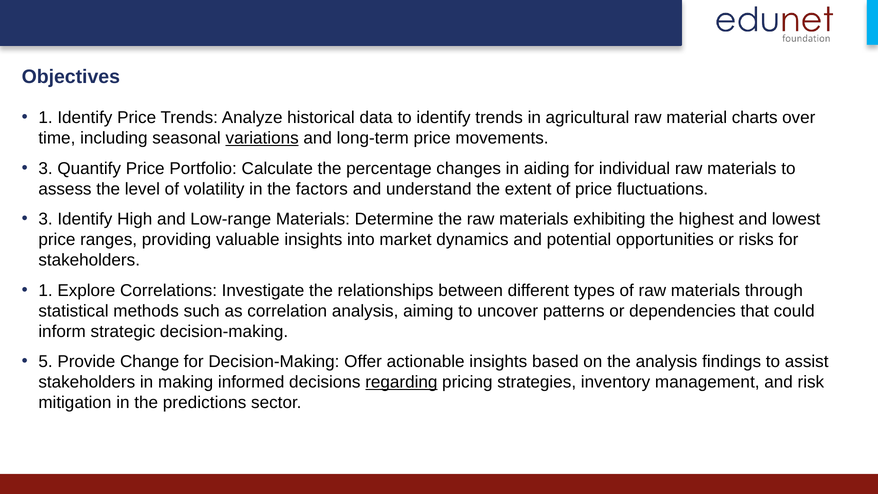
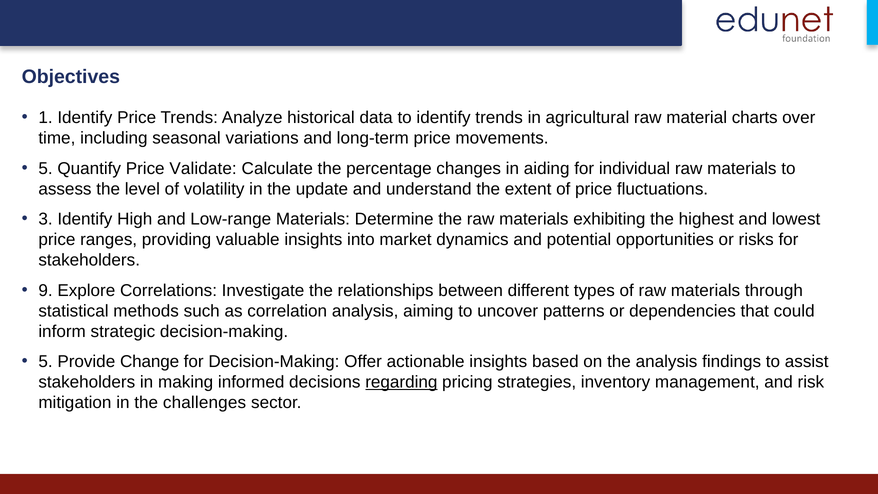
variations underline: present -> none
3 at (46, 168): 3 -> 5
Portfolio: Portfolio -> Validate
factors: factors -> update
1 at (46, 290): 1 -> 9
predictions: predictions -> challenges
